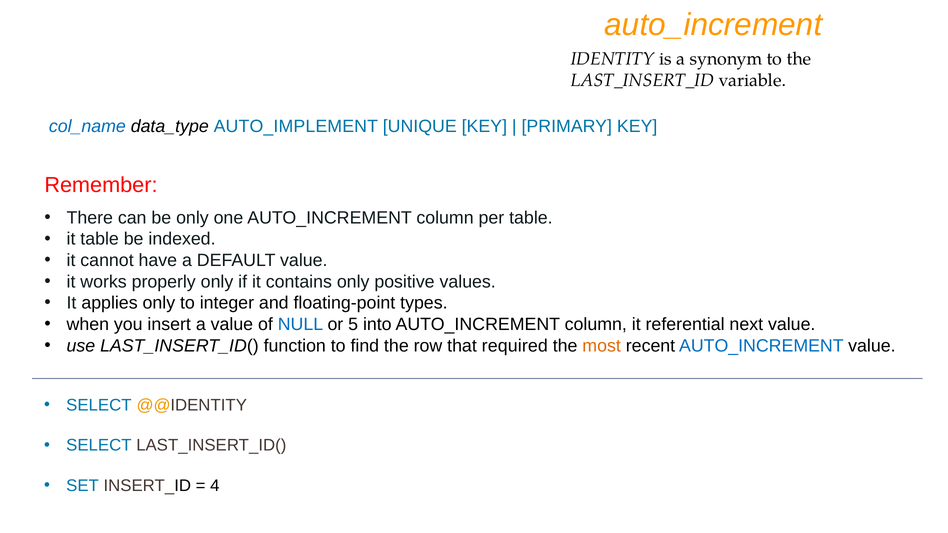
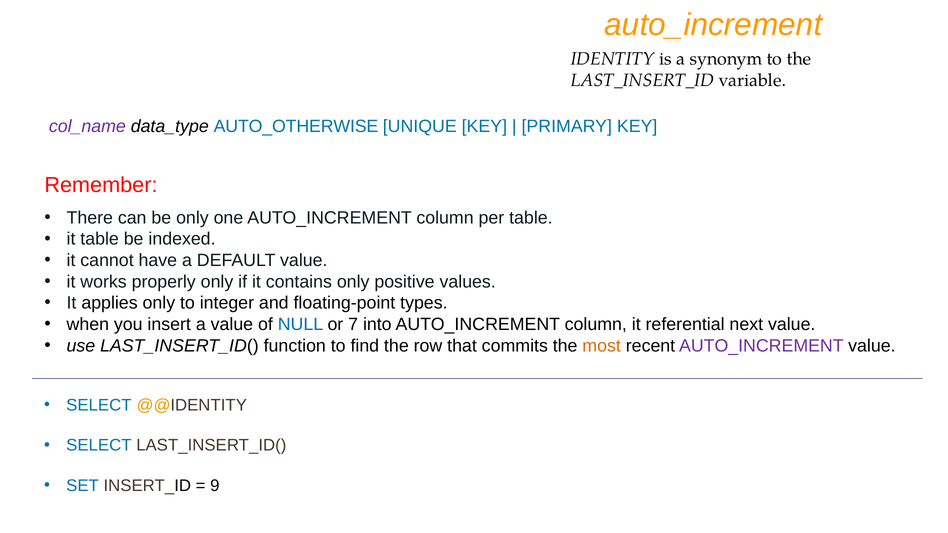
col_name colour: blue -> purple
AUTO_IMPLEMENT: AUTO_IMPLEMENT -> AUTO_OTHERWISE
5: 5 -> 7
required: required -> commits
AUTO_INCREMENT at (761, 346) colour: blue -> purple
4: 4 -> 9
